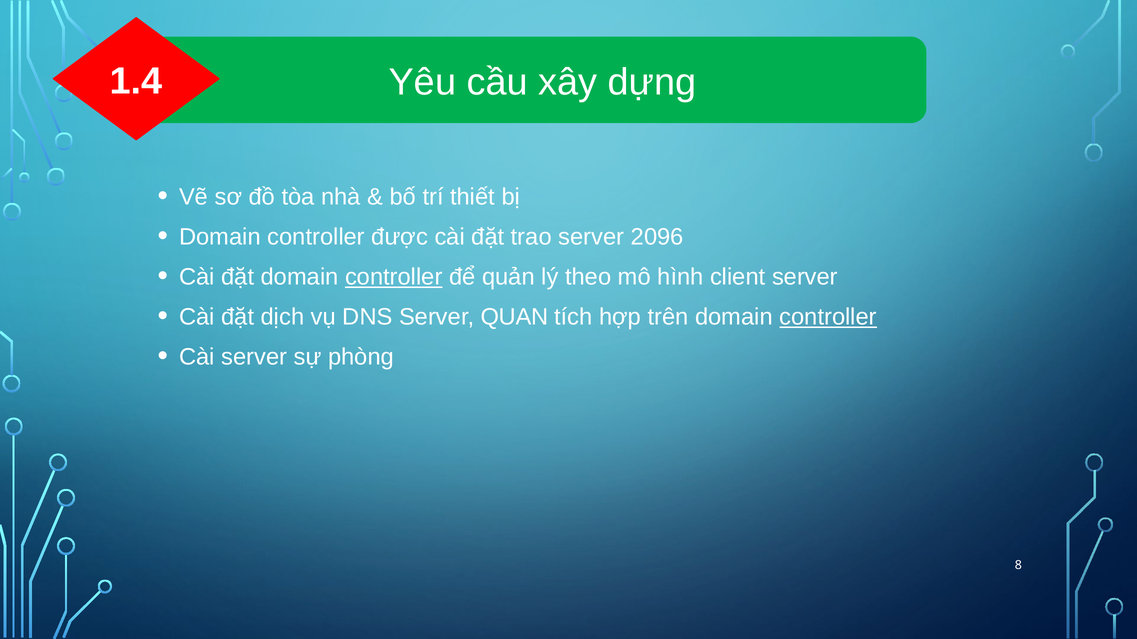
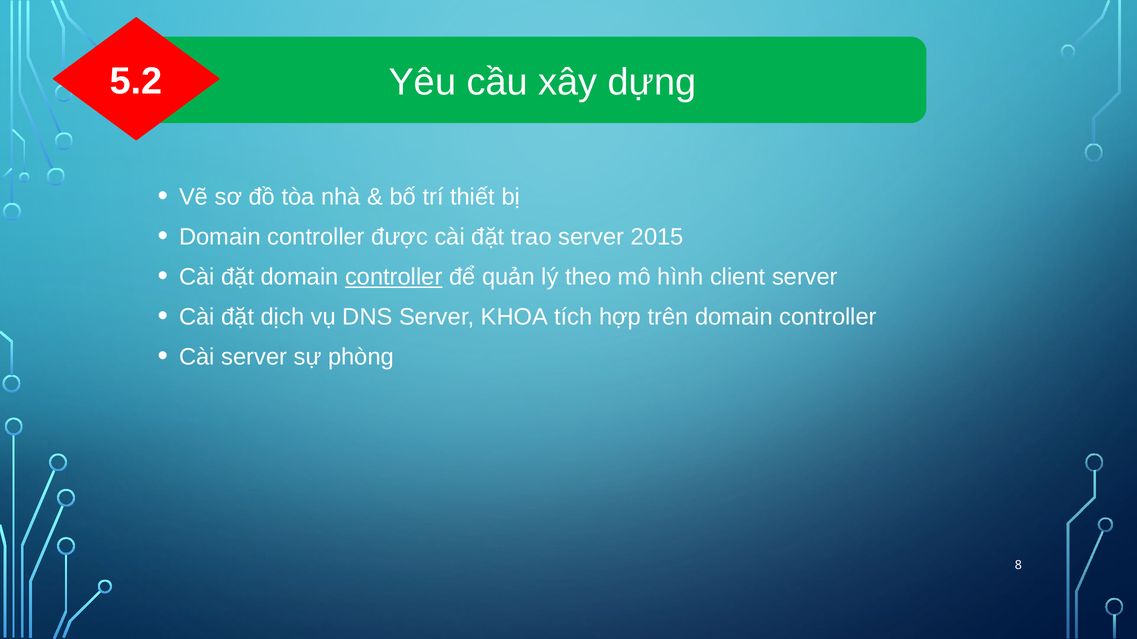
1.4: 1.4 -> 5.2
2096: 2096 -> 2015
QUAN: QUAN -> KHOA
controller at (828, 317) underline: present -> none
